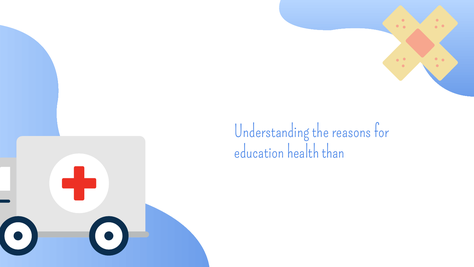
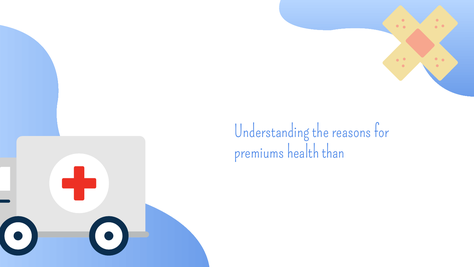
education: education -> premiums
